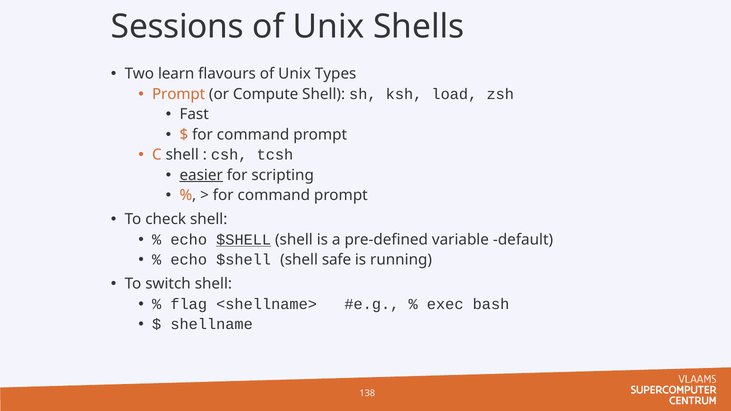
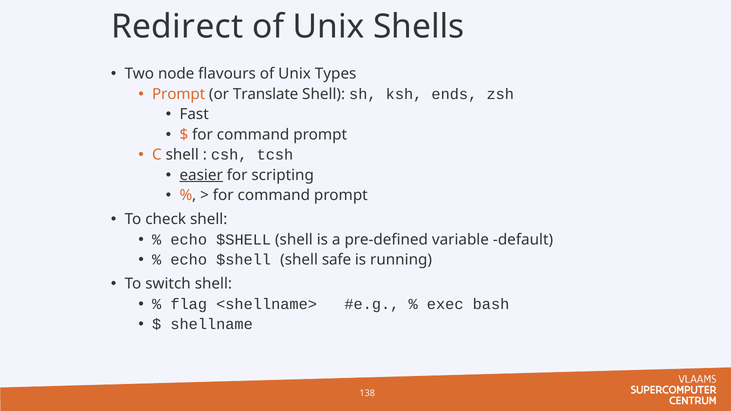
Sessions: Sessions -> Redirect
learn: learn -> node
Compute: Compute -> Translate
load: load -> ends
$SHELL at (244, 240) underline: present -> none
